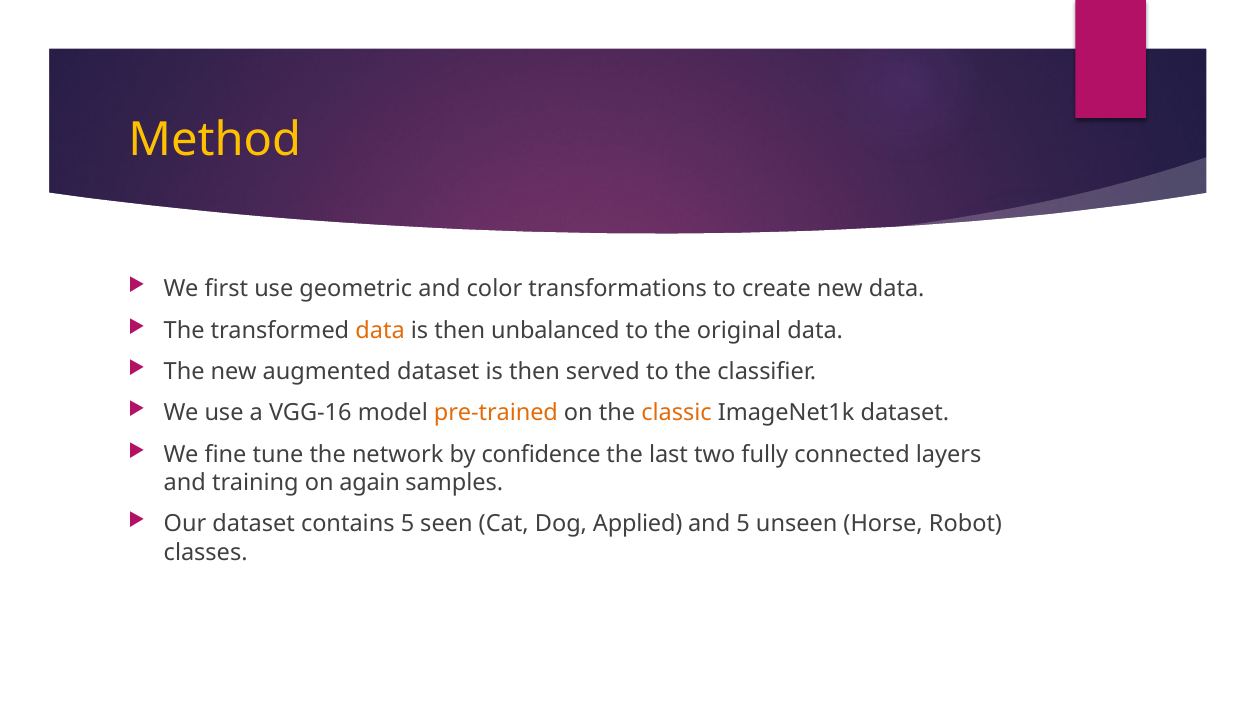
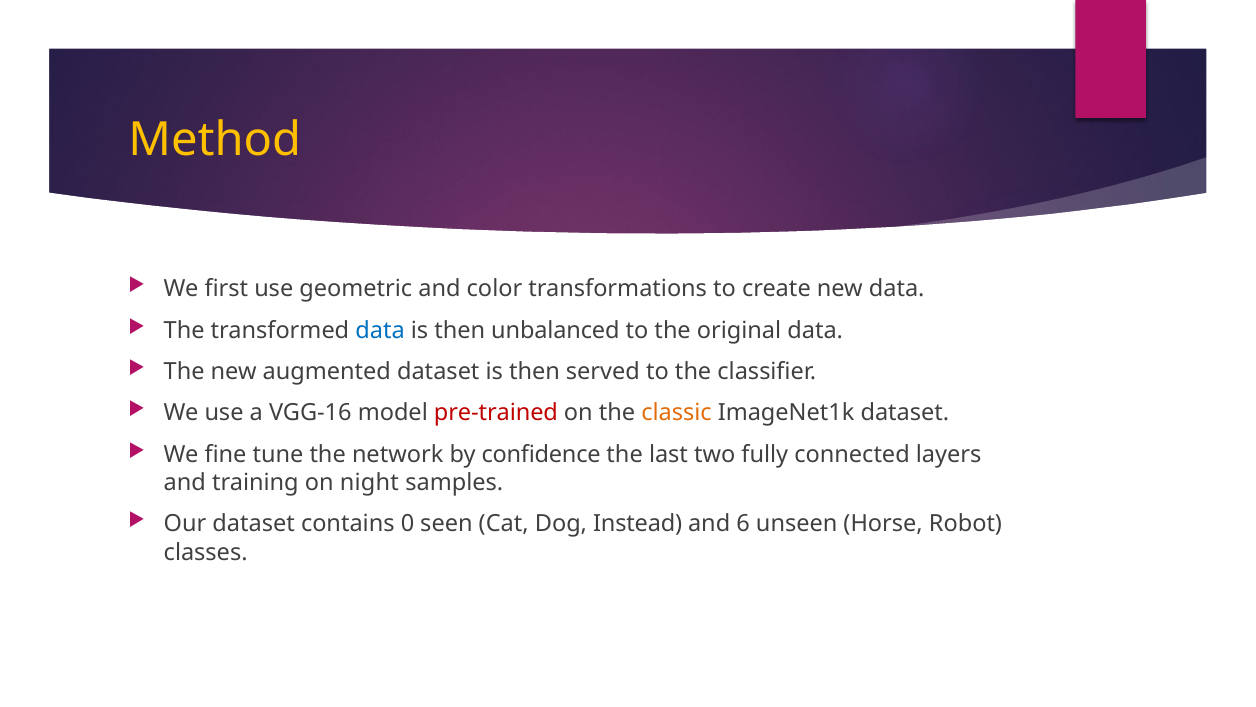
data at (380, 330) colour: orange -> blue
pre-trained colour: orange -> red
again: again -> night
contains 5: 5 -> 0
Applied: Applied -> Instead
and 5: 5 -> 6
